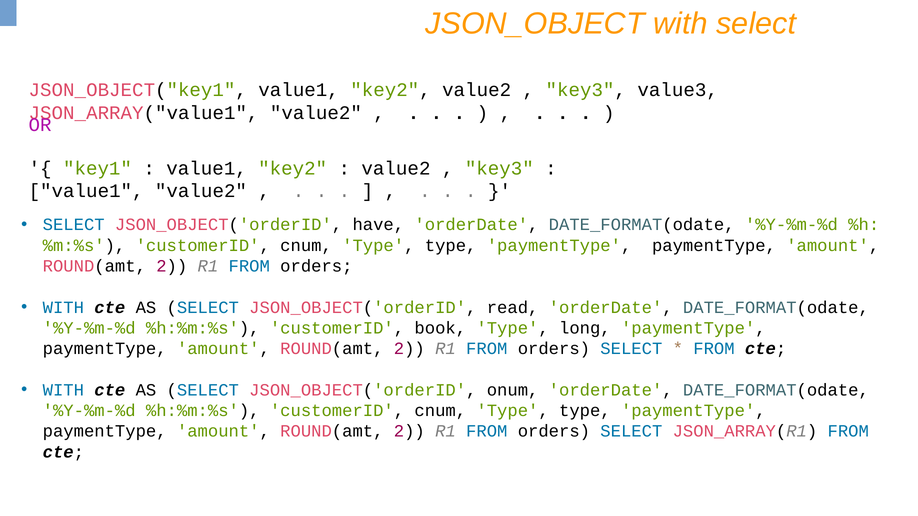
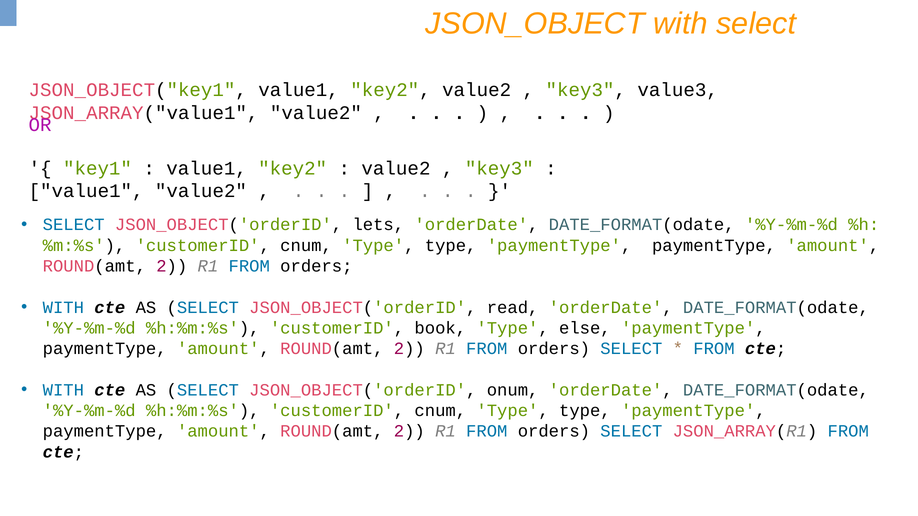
have: have -> lets
long: long -> else
